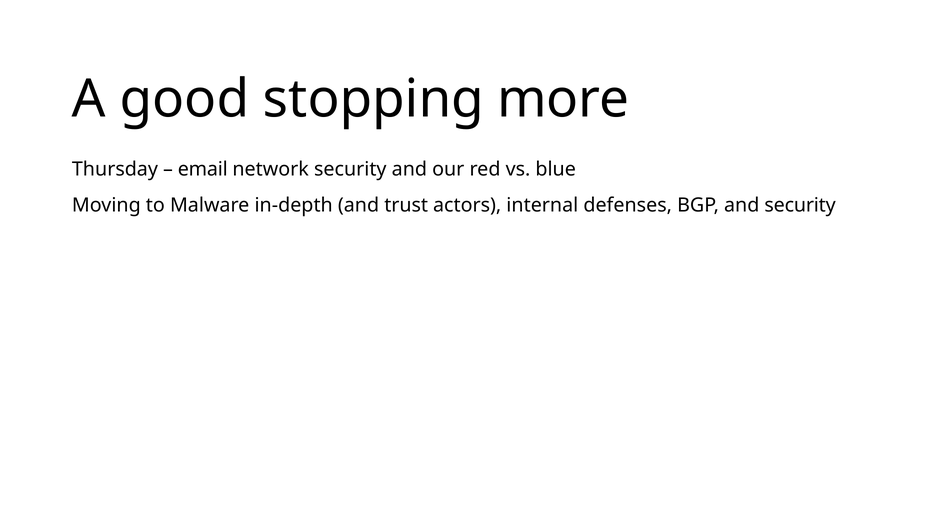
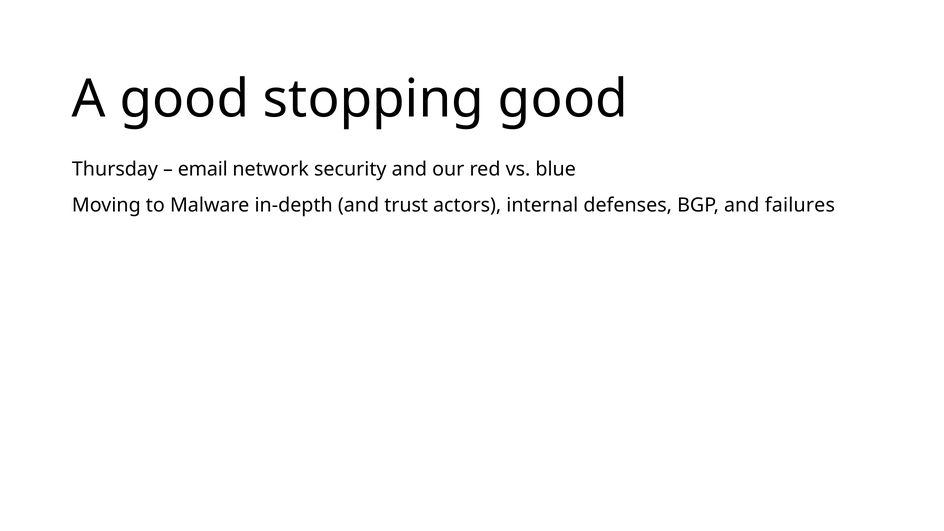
stopping more: more -> good
and security: security -> failures
